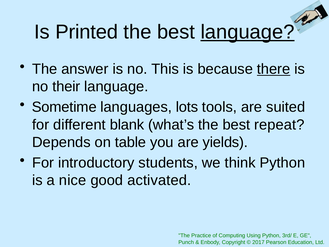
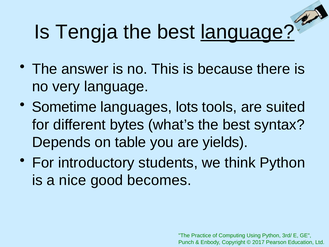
Printed: Printed -> Tengja
there underline: present -> none
their: their -> very
blank: blank -> bytes
repeat: repeat -> syntax
activated: activated -> becomes
